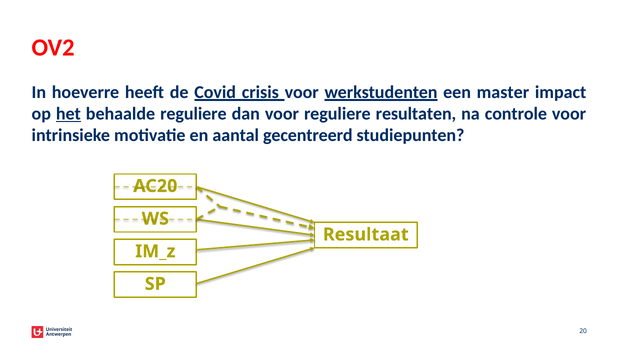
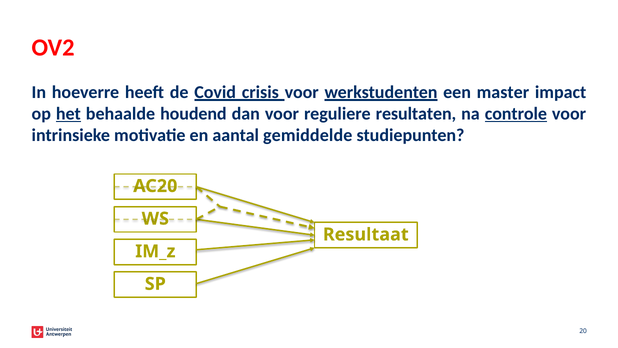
behaalde reguliere: reguliere -> houdend
controle underline: none -> present
gecentreerd: gecentreerd -> gemiddelde
